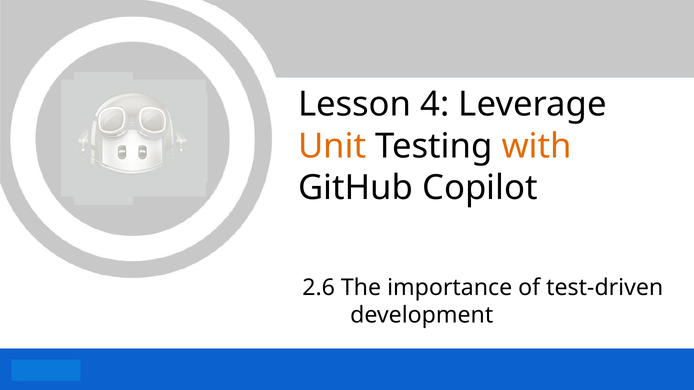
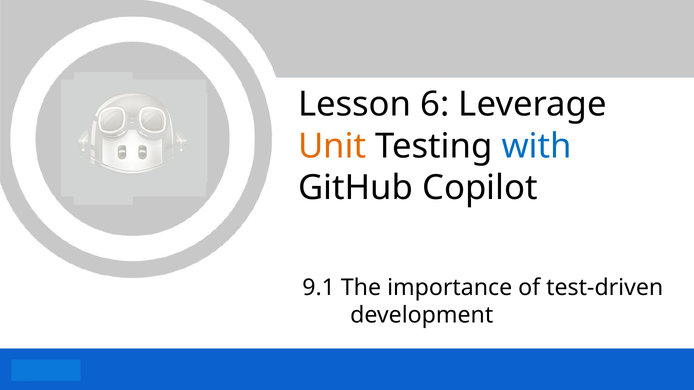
4: 4 -> 6
with colour: orange -> blue
2.6: 2.6 -> 9.1
